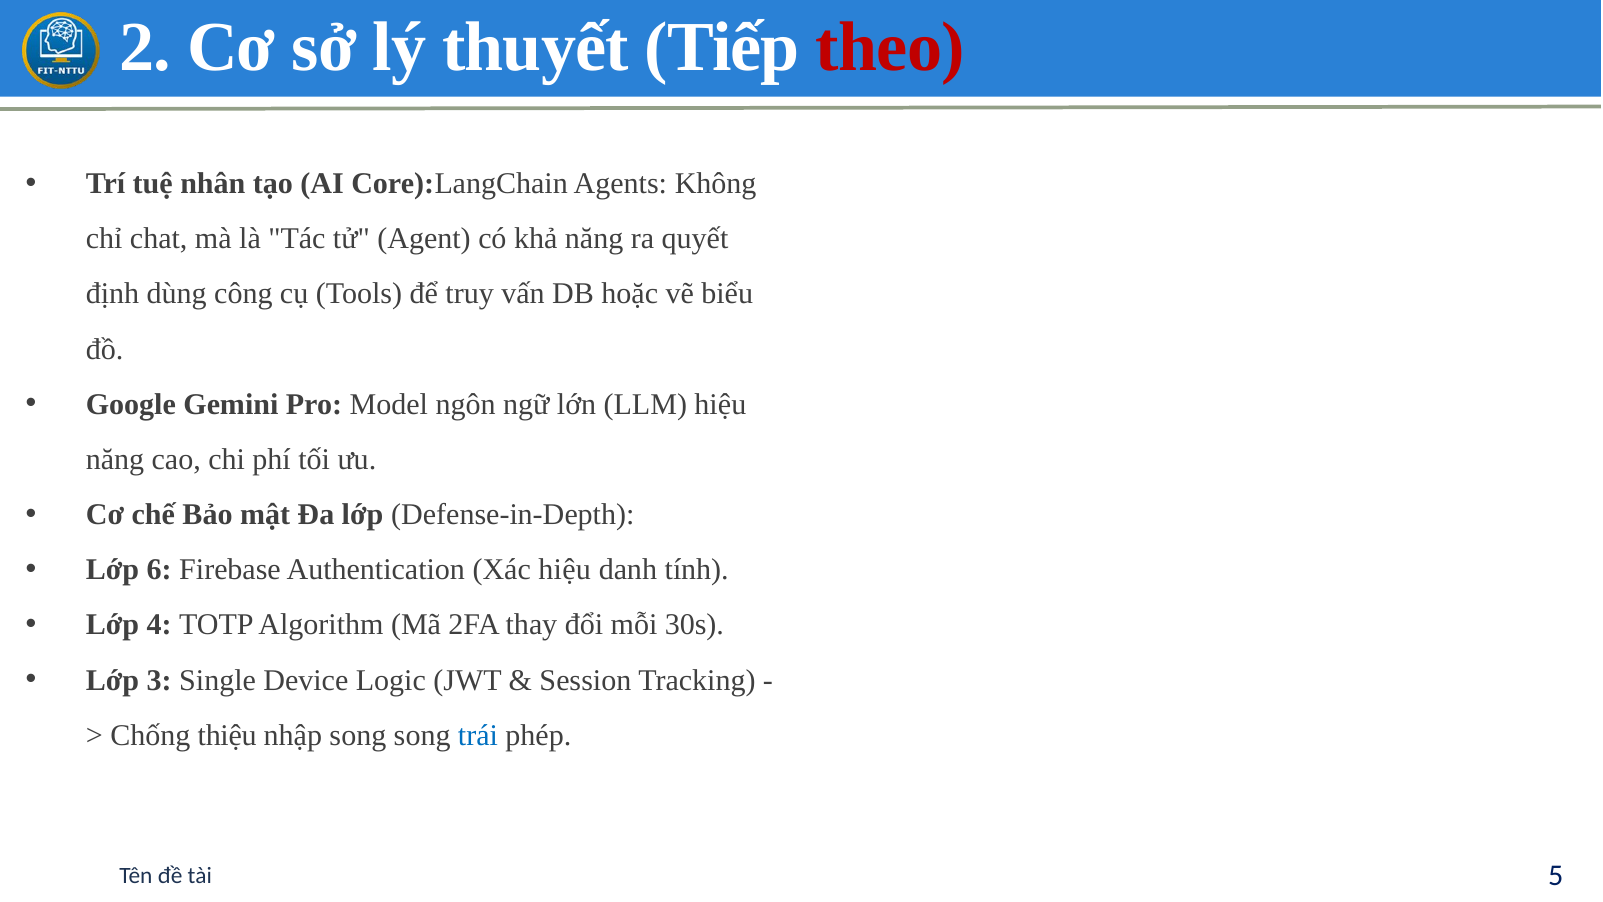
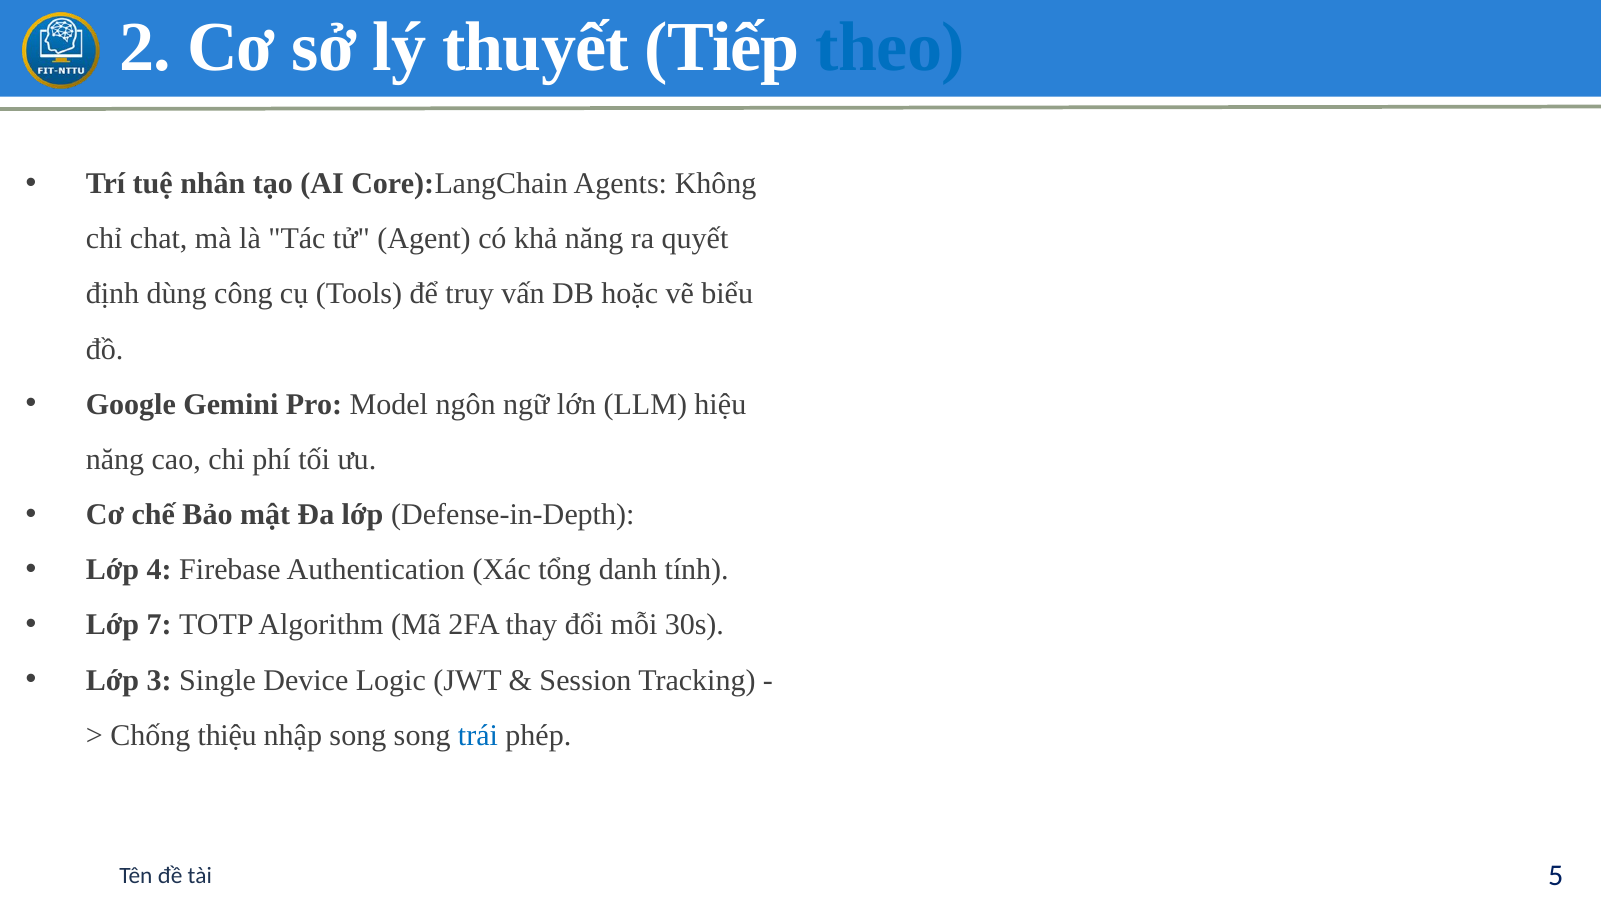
theo colour: red -> blue
6: 6 -> 4
Xác hiệu: hiệu -> tổng
4: 4 -> 7
